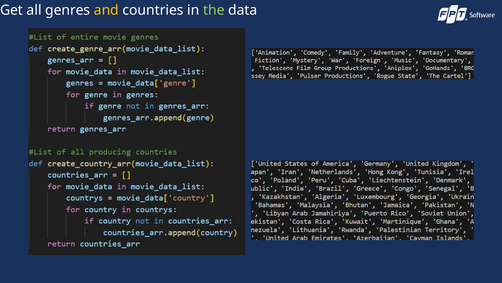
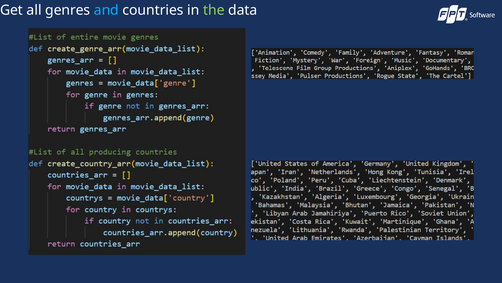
and colour: yellow -> light blue
